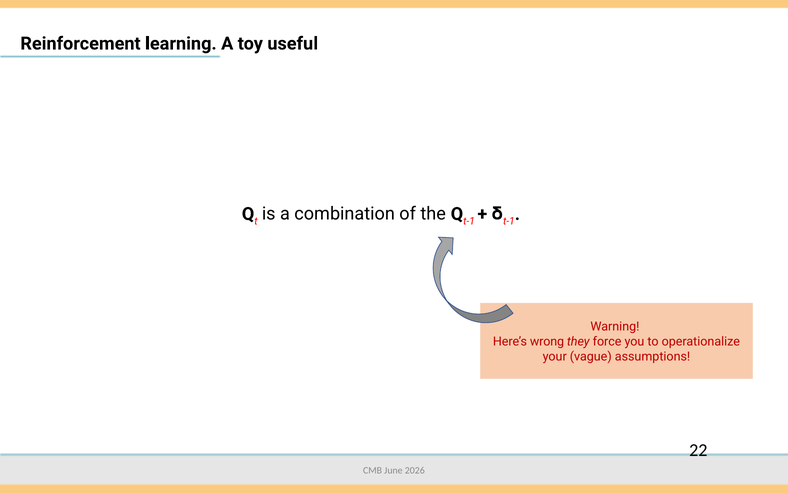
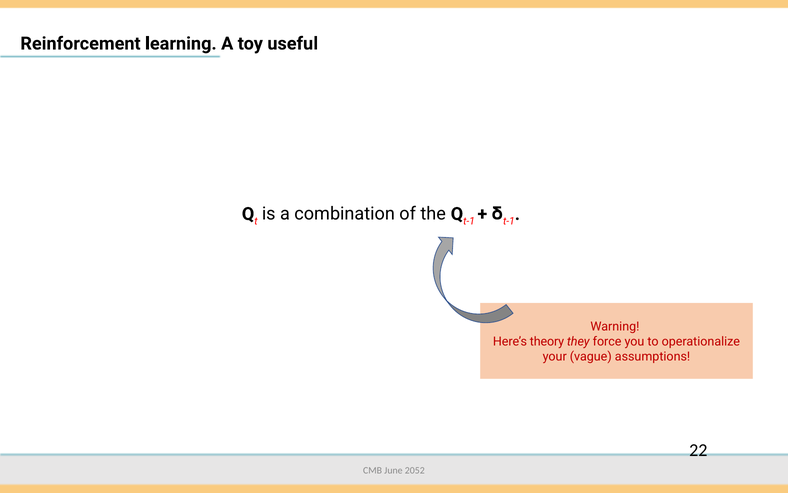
wrong: wrong -> theory
2026: 2026 -> 2052
